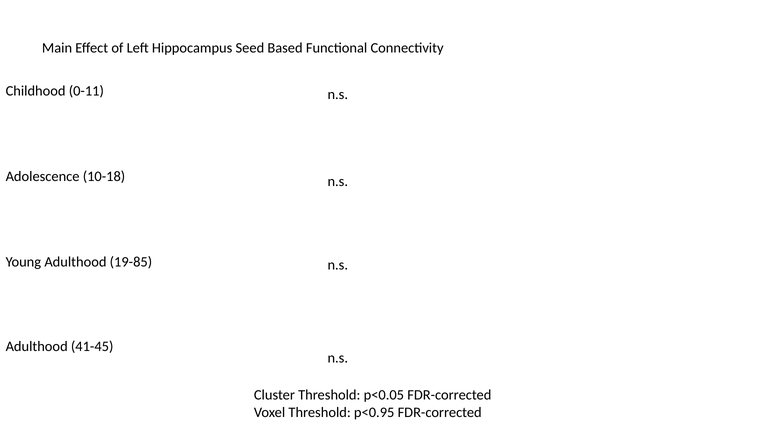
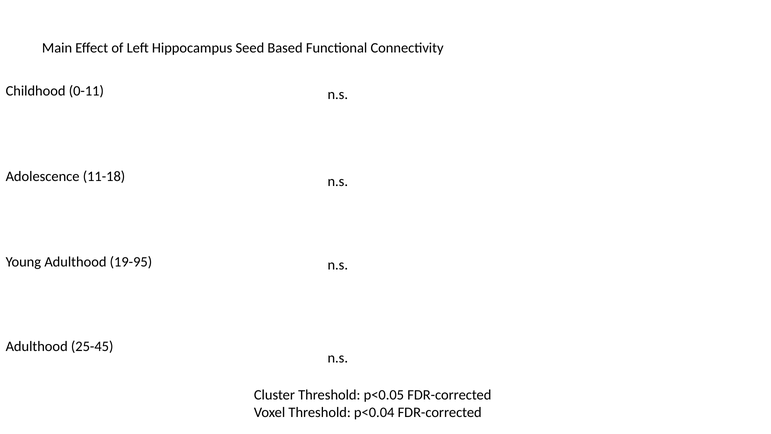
10-18: 10-18 -> 11-18
19-85: 19-85 -> 19-95
41-45: 41-45 -> 25-45
p<0.95: p<0.95 -> p<0.04
